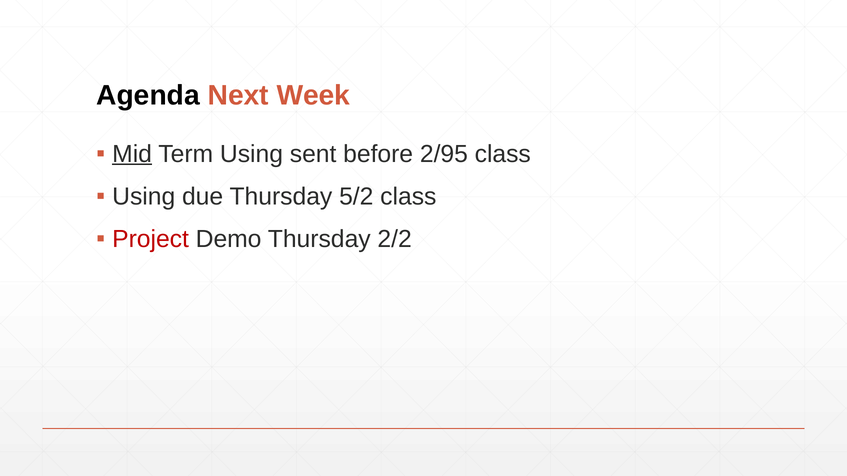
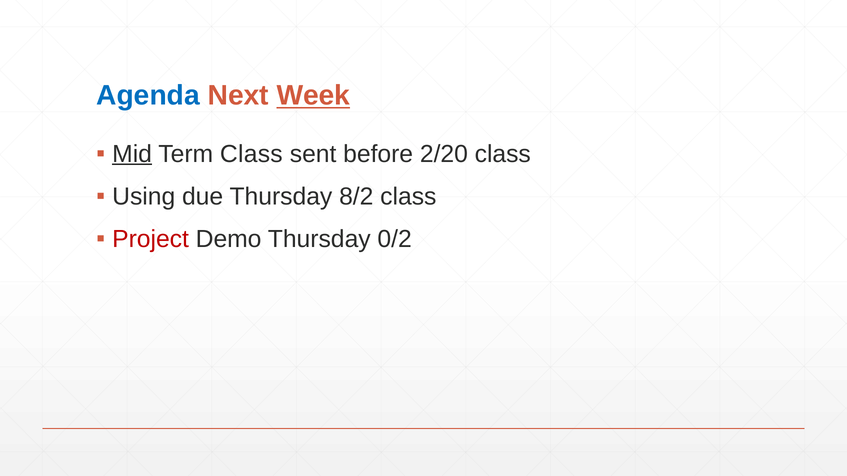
Agenda colour: black -> blue
Week underline: none -> present
Term Using: Using -> Class
2/95: 2/95 -> 2/20
5/2: 5/2 -> 8/2
2/2: 2/2 -> 0/2
